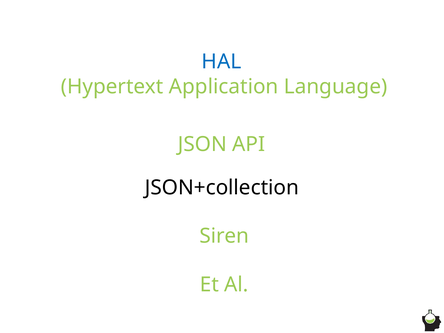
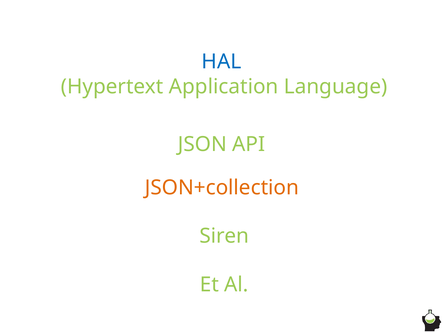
JSON+collection colour: black -> orange
